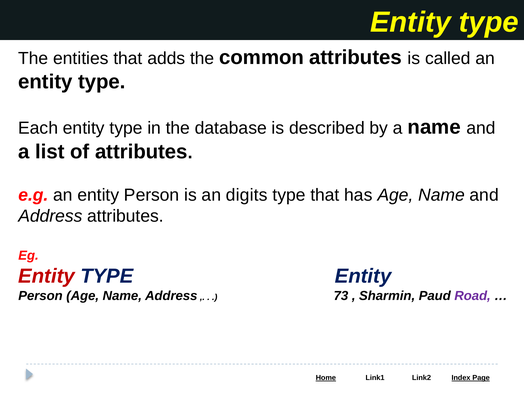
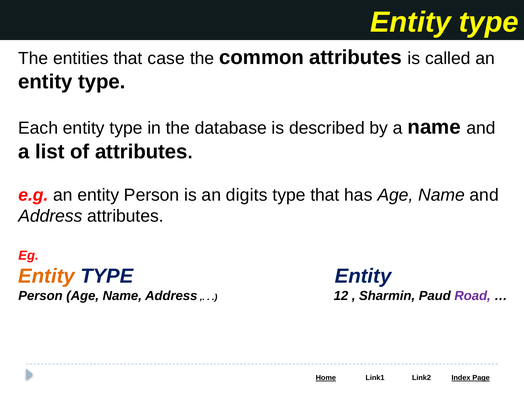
adds: adds -> case
Entity at (47, 276) colour: red -> orange
73: 73 -> 12
